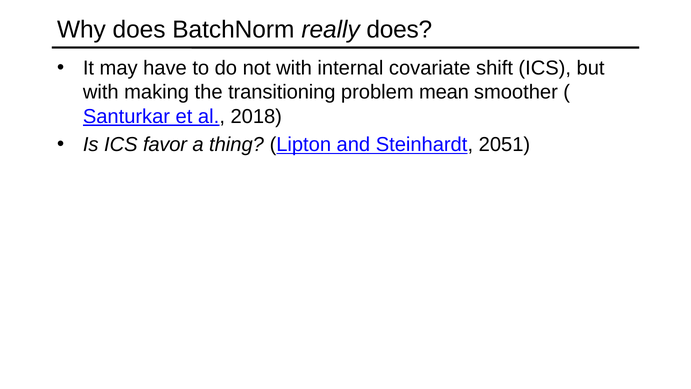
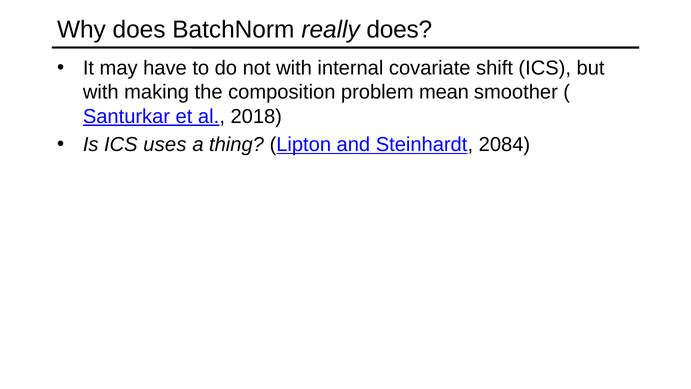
transitioning: transitioning -> composition
favor: favor -> uses
2051: 2051 -> 2084
